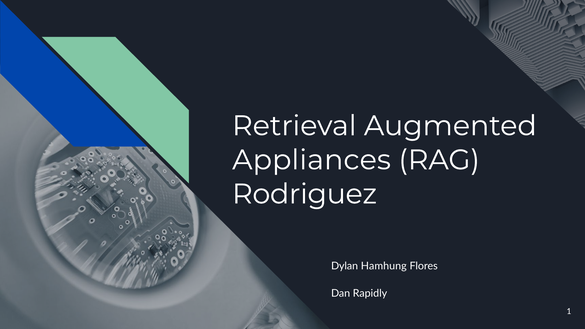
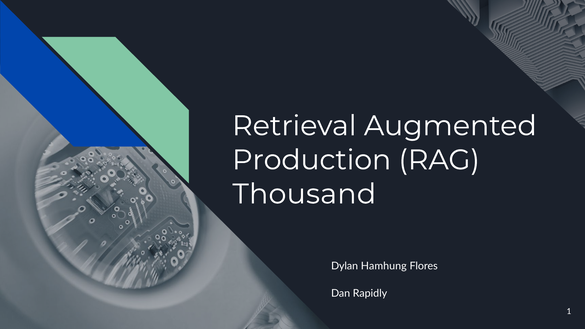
Appliances: Appliances -> Production
Rodriguez: Rodriguez -> Thousand
